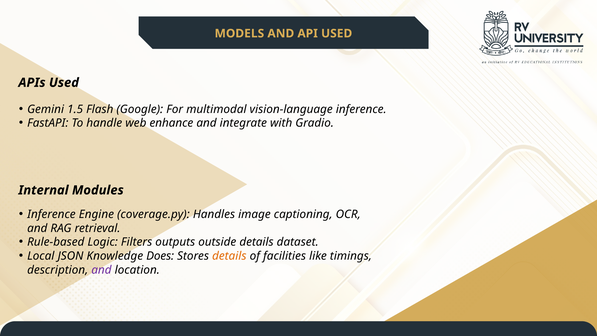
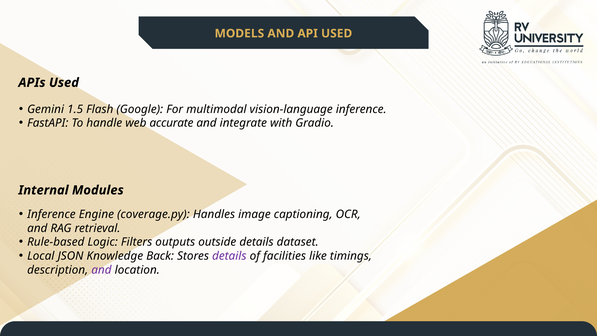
enhance: enhance -> accurate
Does: Does -> Back
details at (229, 256) colour: orange -> purple
